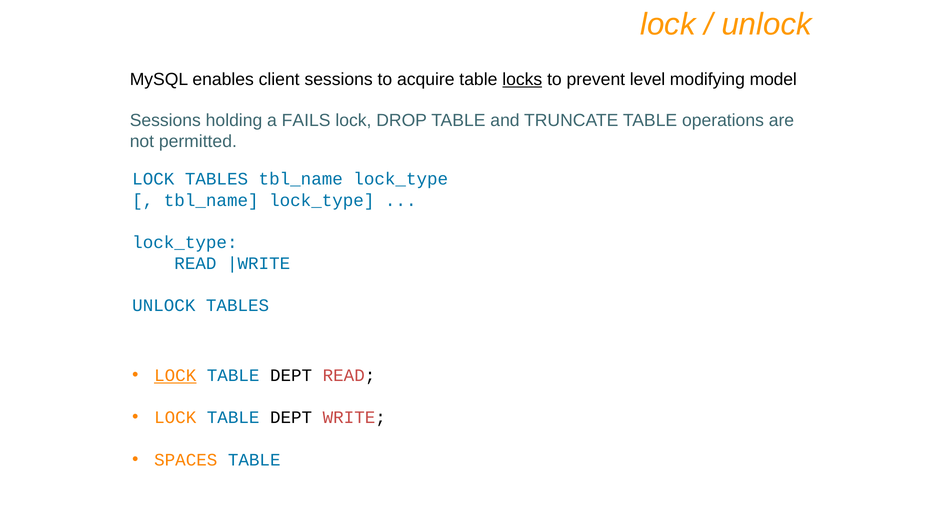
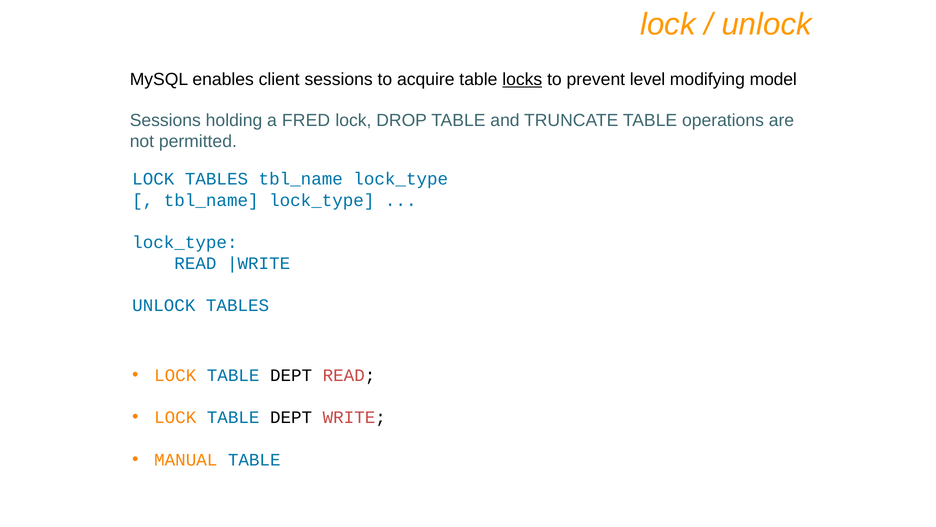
FAILS: FAILS -> FRED
LOCK at (175, 375) underline: present -> none
SPACES: SPACES -> MANUAL
